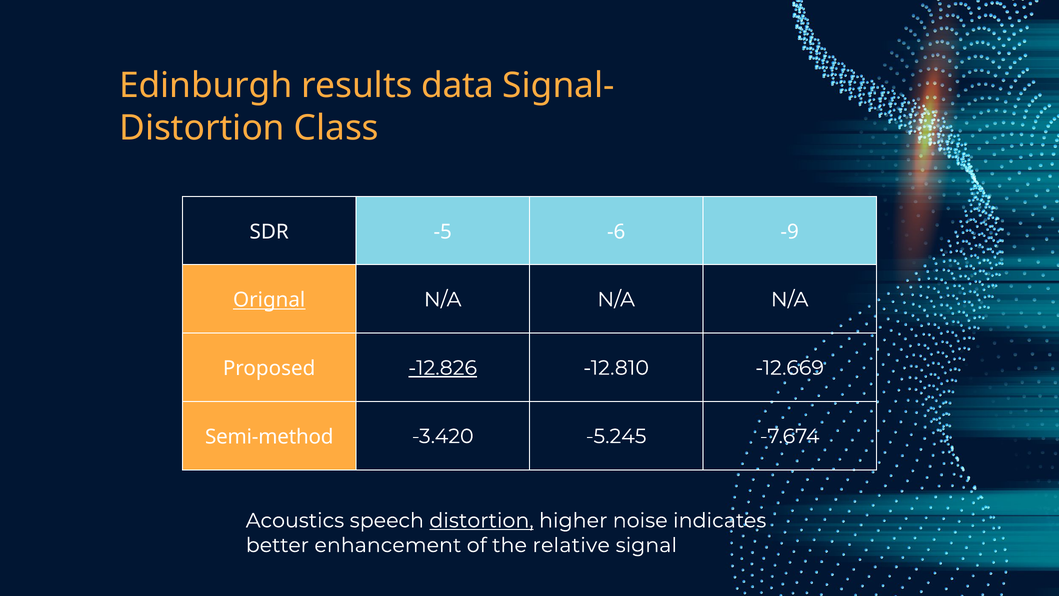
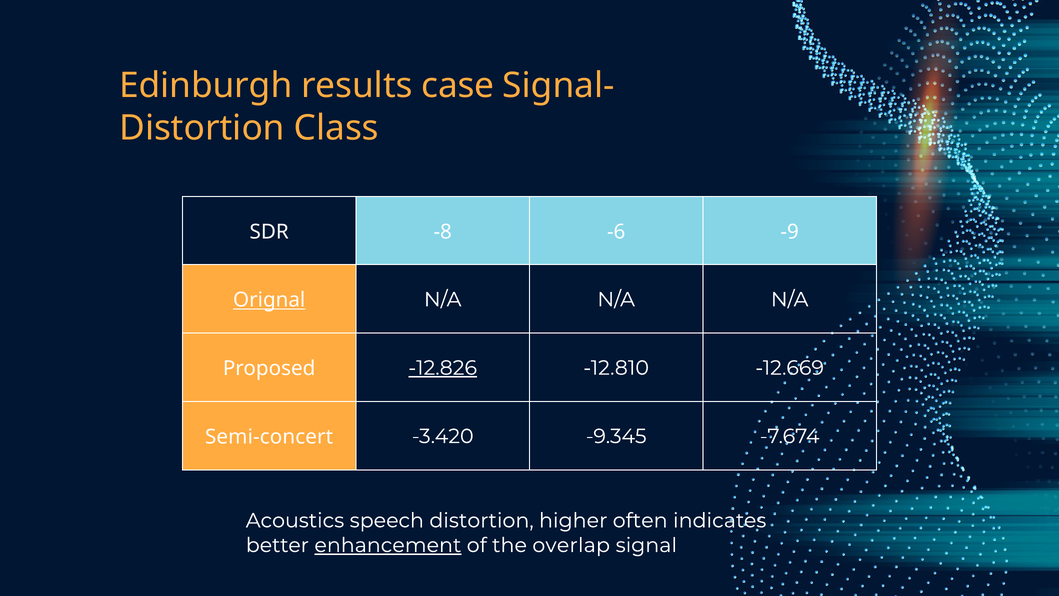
data: data -> case
-5: -5 -> -8
Semi-method: Semi-method -> Semi-concert
-5.245: -5.245 -> -9.345
distortion at (482, 520) underline: present -> none
noise: noise -> often
enhancement underline: none -> present
relative: relative -> overlap
